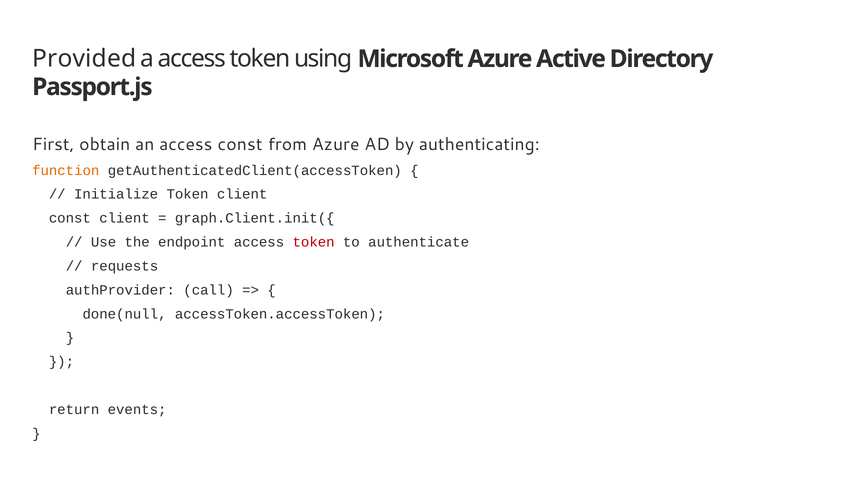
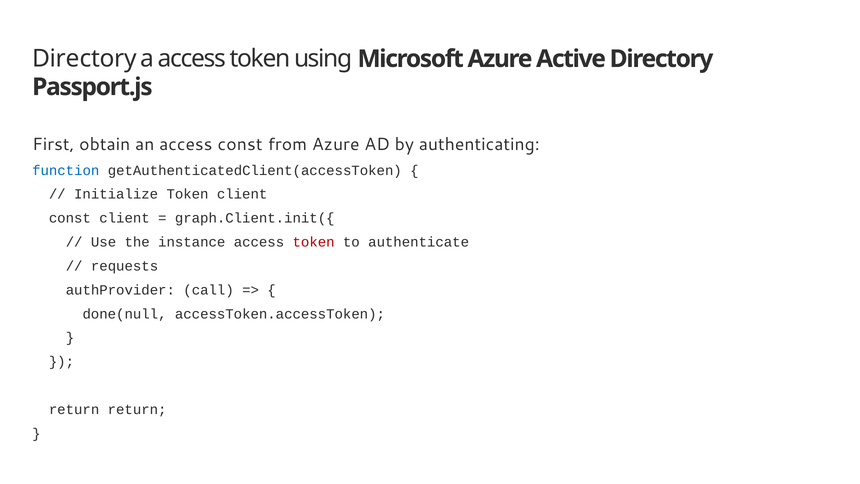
Provided at (84, 59): Provided -> Directory
function colour: orange -> blue
endpoint: endpoint -> instance
return events: events -> return
